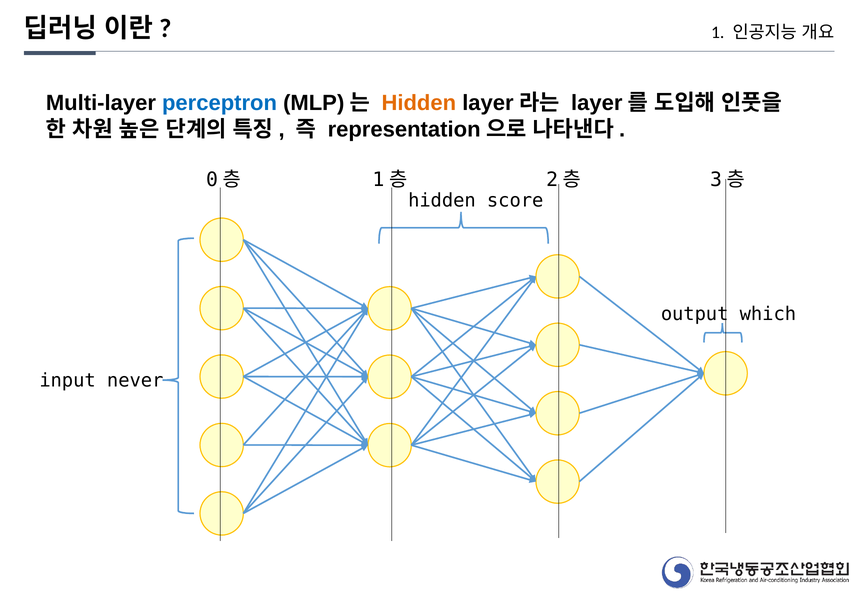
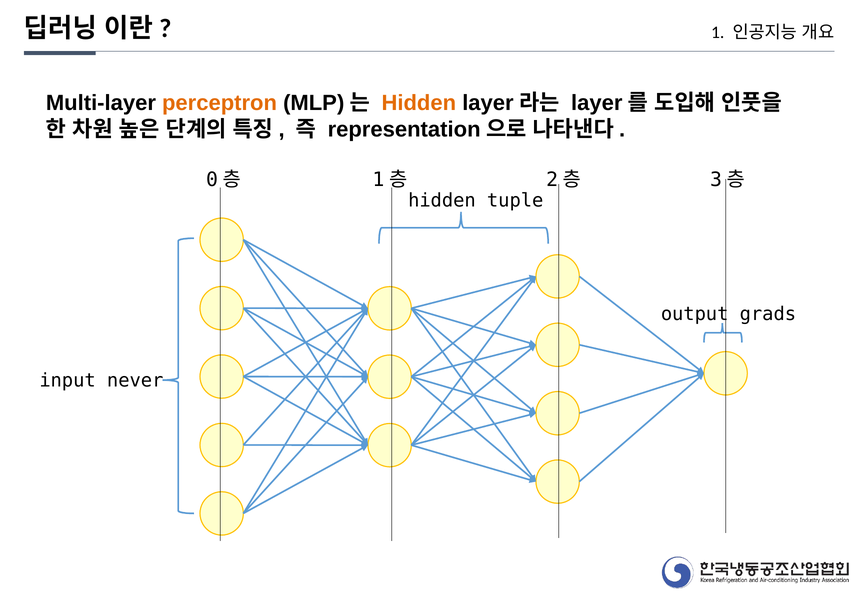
perceptron colour: blue -> orange
score: score -> tuple
which: which -> grads
